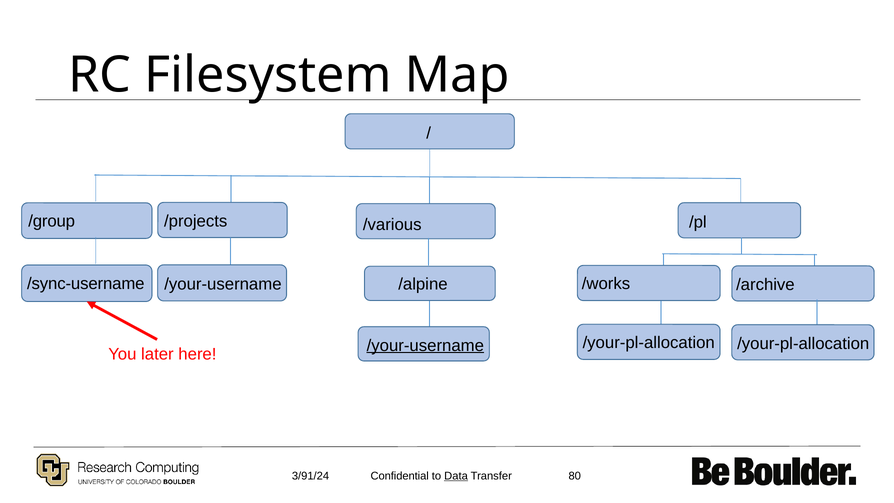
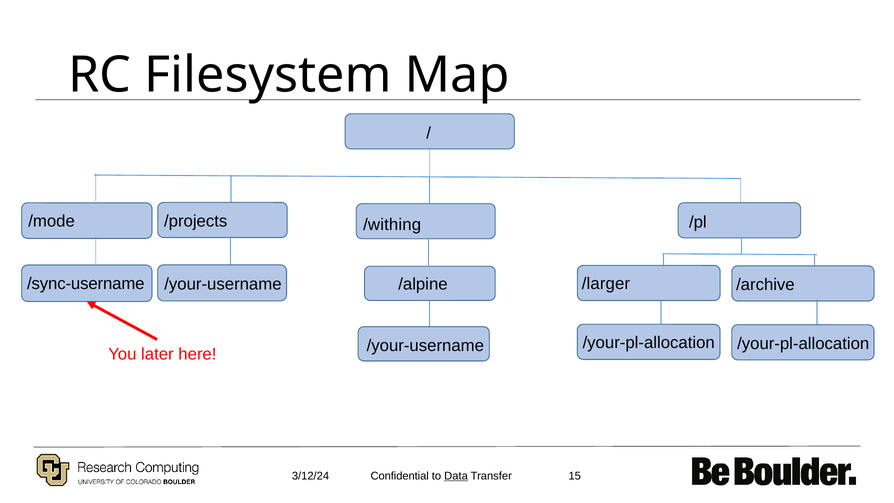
/group: /group -> /mode
/various: /various -> /withing
/works: /works -> /larger
/your-username at (425, 345) underline: present -> none
3/91/24: 3/91/24 -> 3/12/24
80: 80 -> 15
